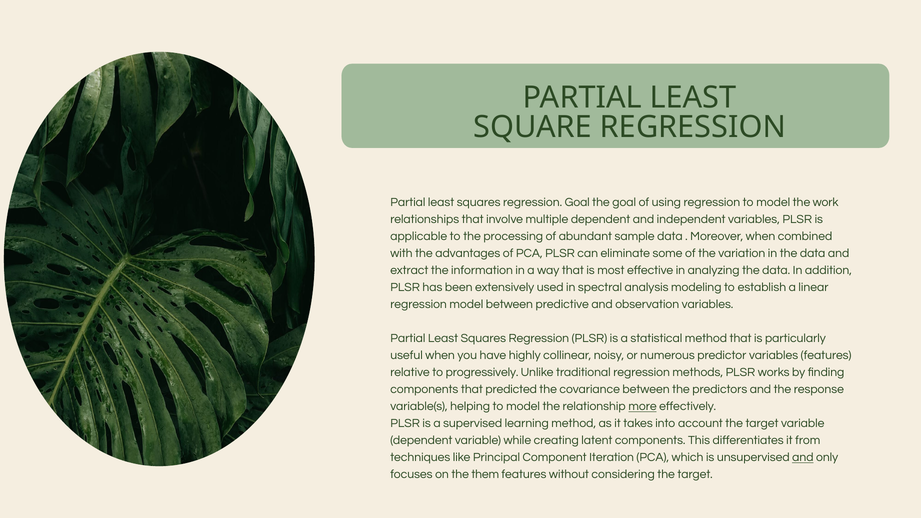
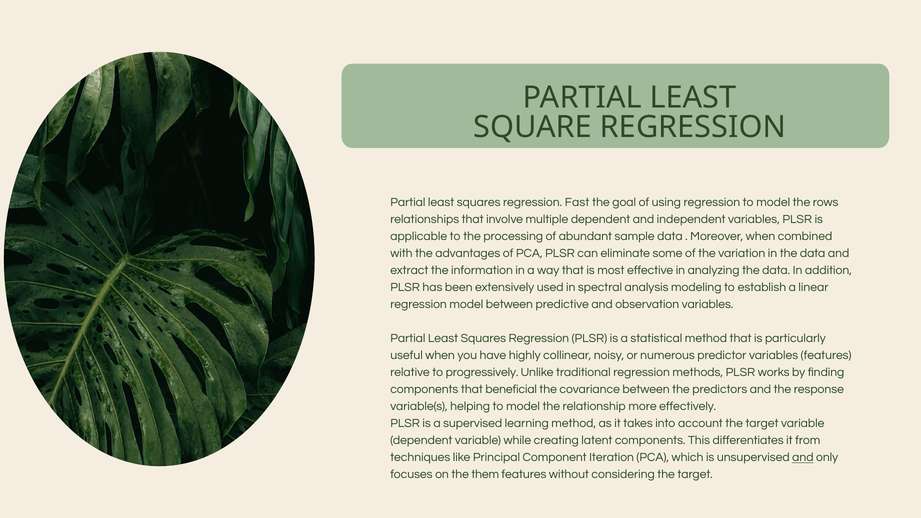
regression Goal: Goal -> Fast
work: work -> rows
predicted: predicted -> beneficial
more underline: present -> none
